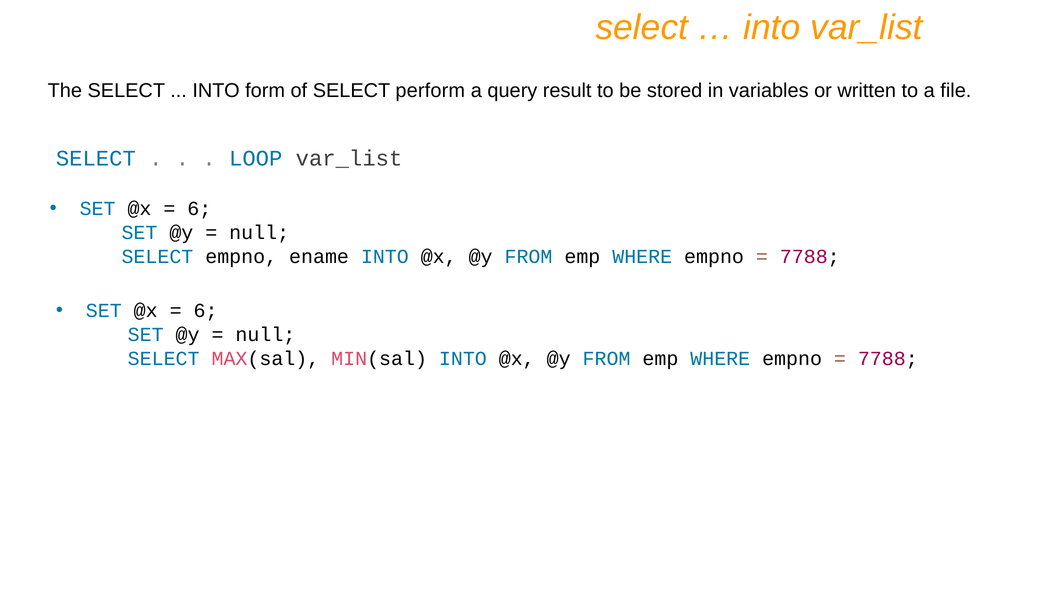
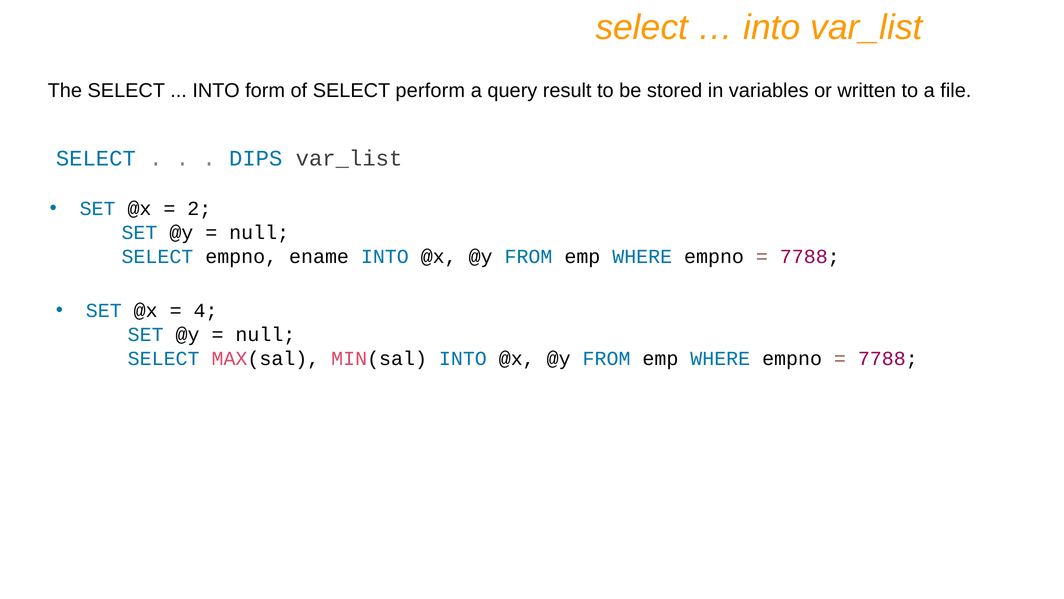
LOOP: LOOP -> DIPS
6 at (199, 208): 6 -> 2
6 at (206, 310): 6 -> 4
